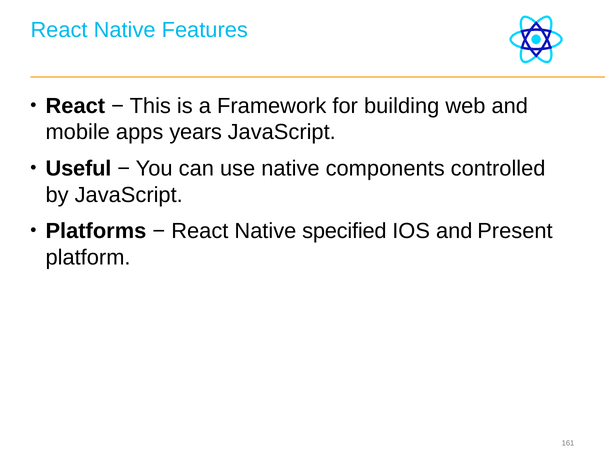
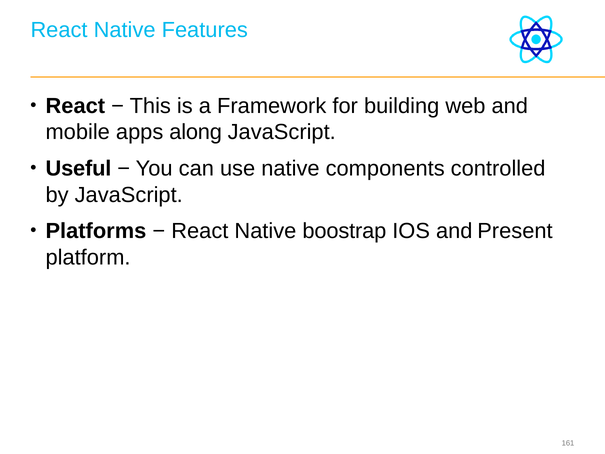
years: years -> along
specified: specified -> boostrap
